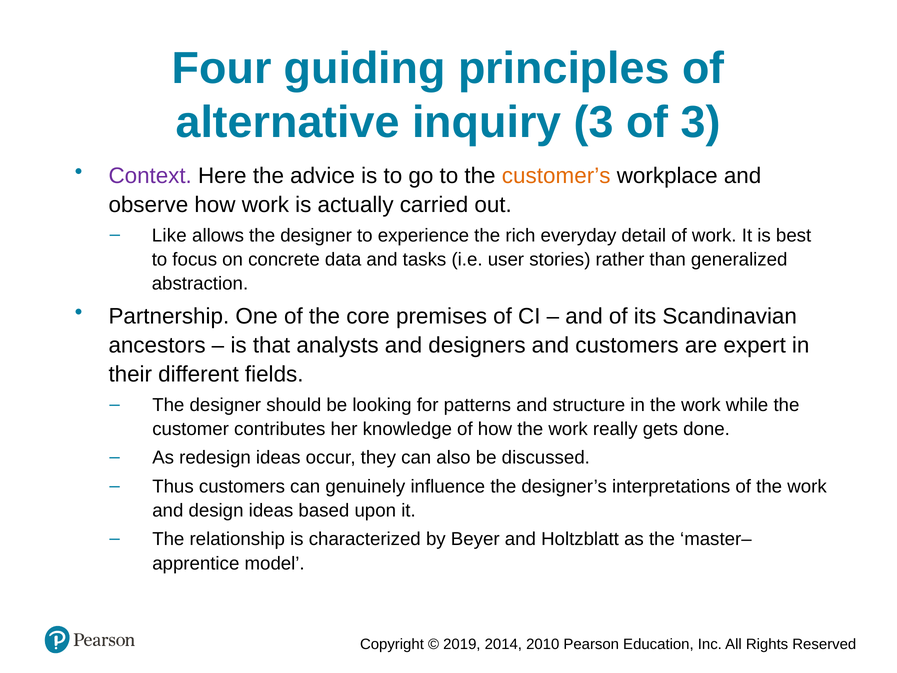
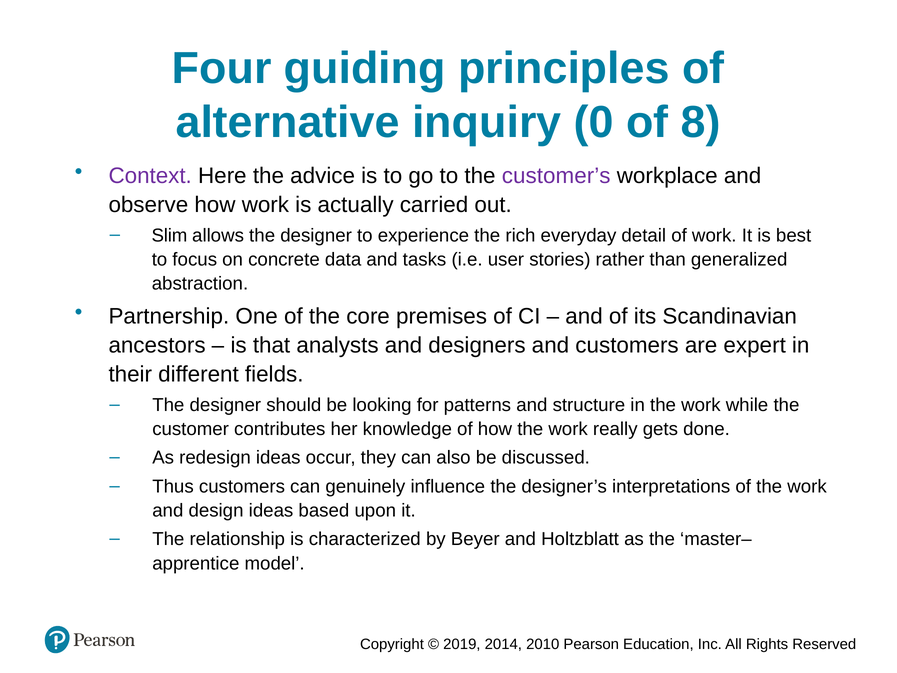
inquiry 3: 3 -> 0
of 3: 3 -> 8
customer’s colour: orange -> purple
Like: Like -> Slim
